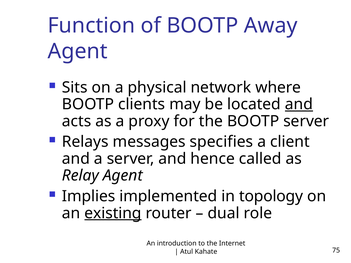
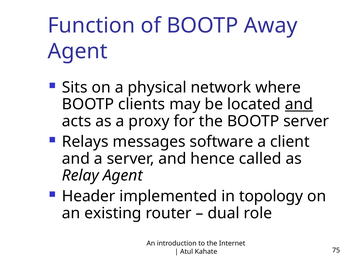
specifies: specifies -> software
Implies: Implies -> Header
existing underline: present -> none
